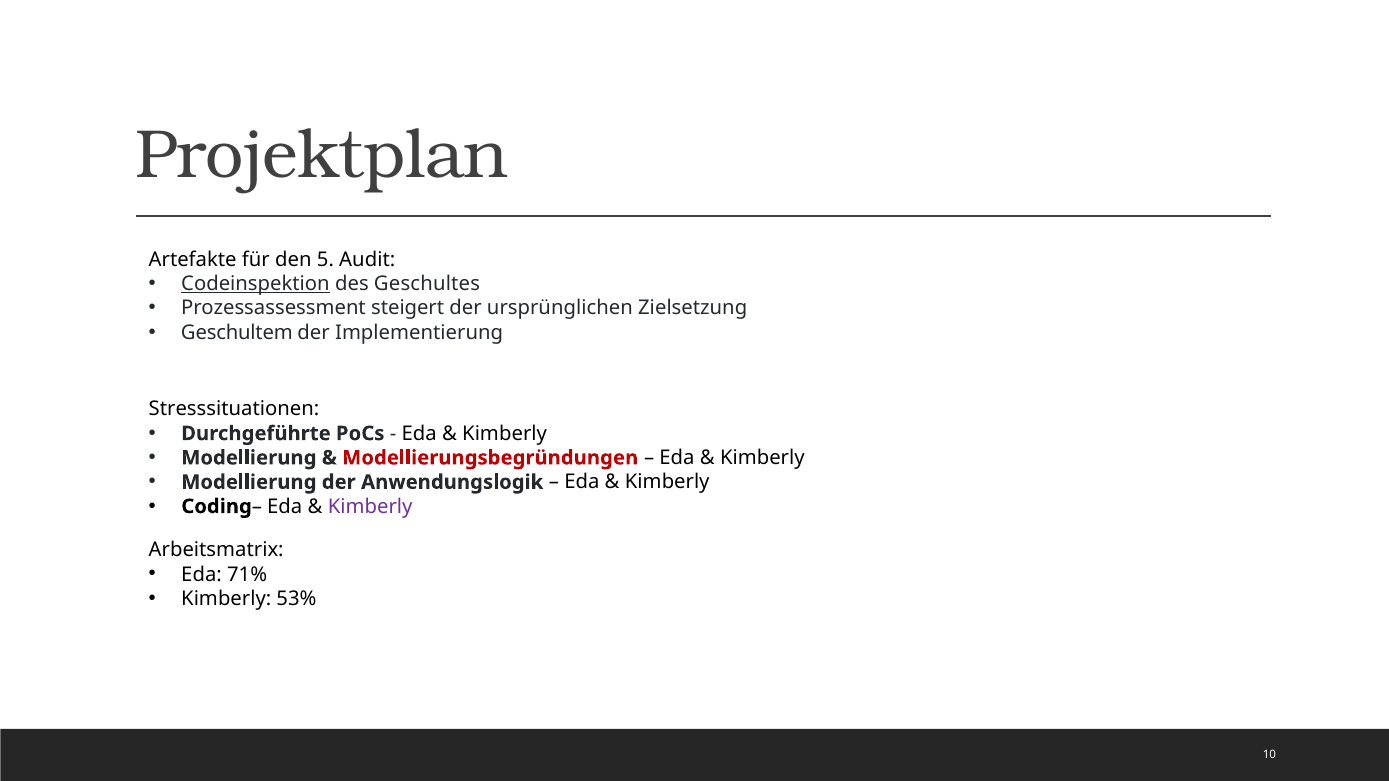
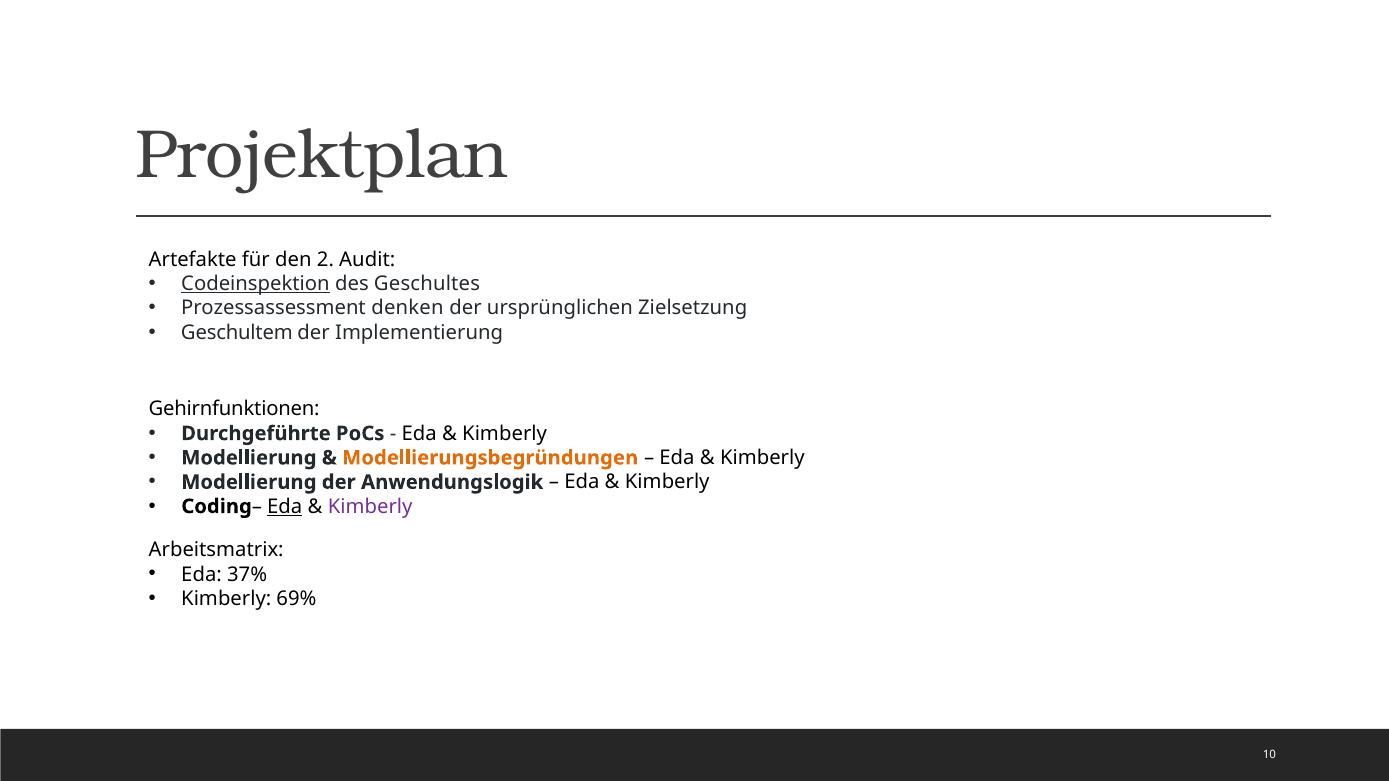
5: 5 -> 2
steigert: steigert -> denken
Stresssituationen: Stresssituationen -> Gehirnfunktionen
Modellierungsbegründungen colour: red -> orange
Eda at (285, 507) underline: none -> present
71%: 71% -> 37%
53%: 53% -> 69%
